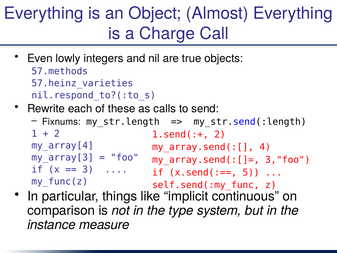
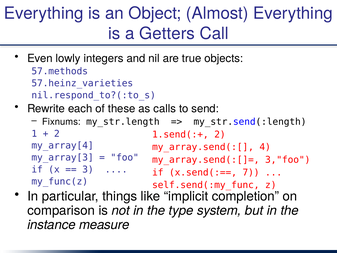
Charge: Charge -> Getters
5: 5 -> 7
continuous: continuous -> completion
